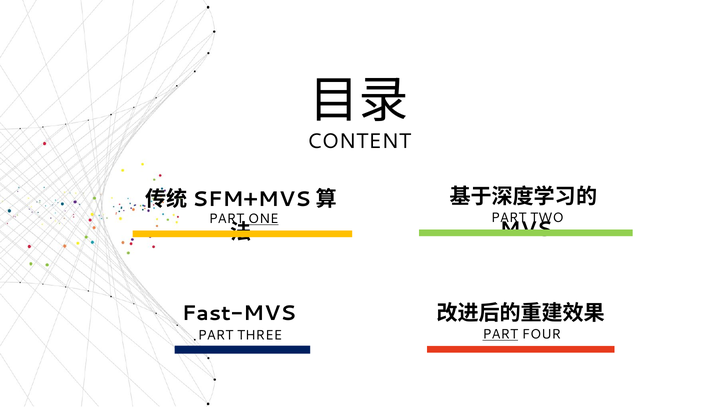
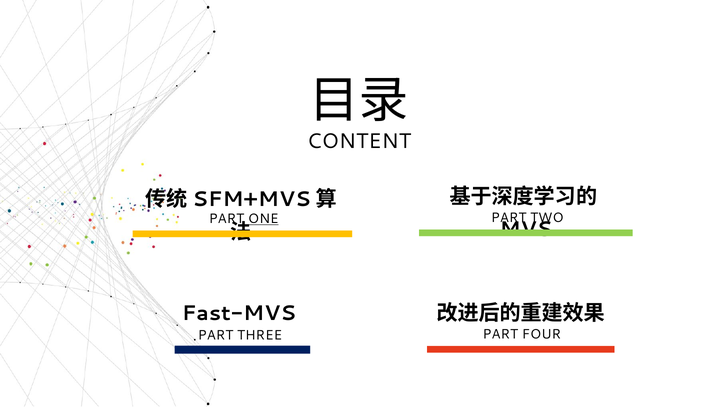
PART at (500, 334) underline: present -> none
